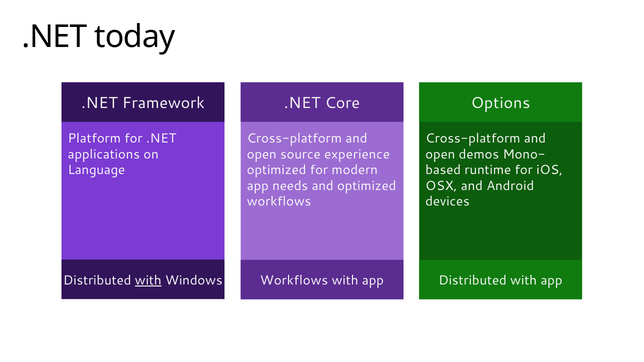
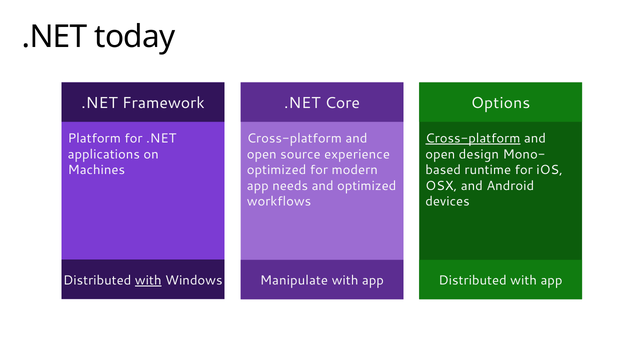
Cross-platform at (473, 139) underline: none -> present
demos: demos -> design
Language: Language -> Machines
Windows Workflows: Workflows -> Manipulate
